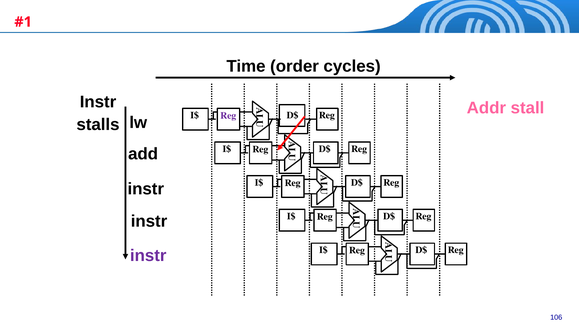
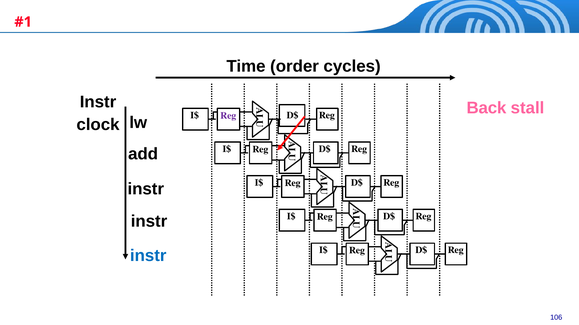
Addr: Addr -> Back
stalls: stalls -> clock
instr at (148, 256) colour: purple -> blue
